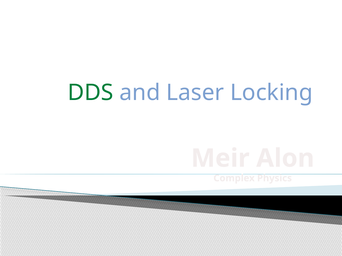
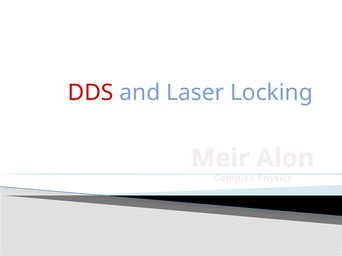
DDS colour: green -> red
